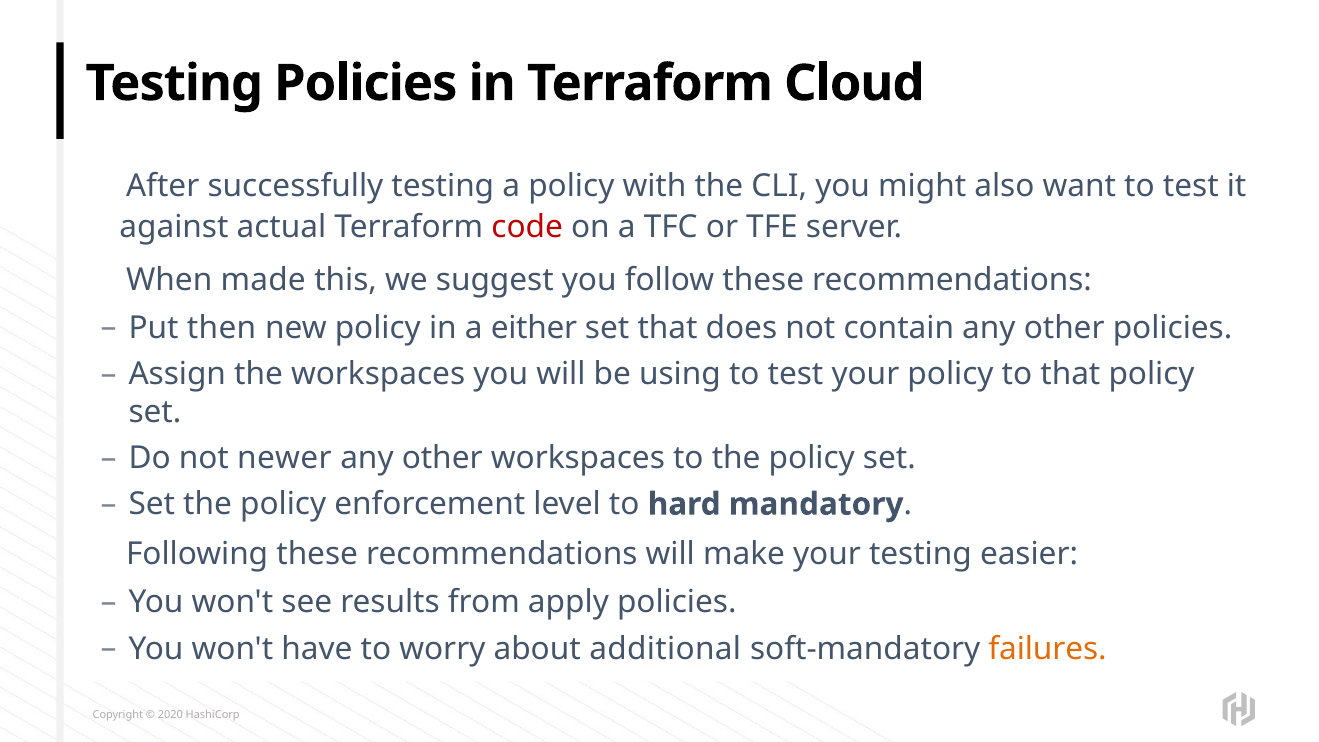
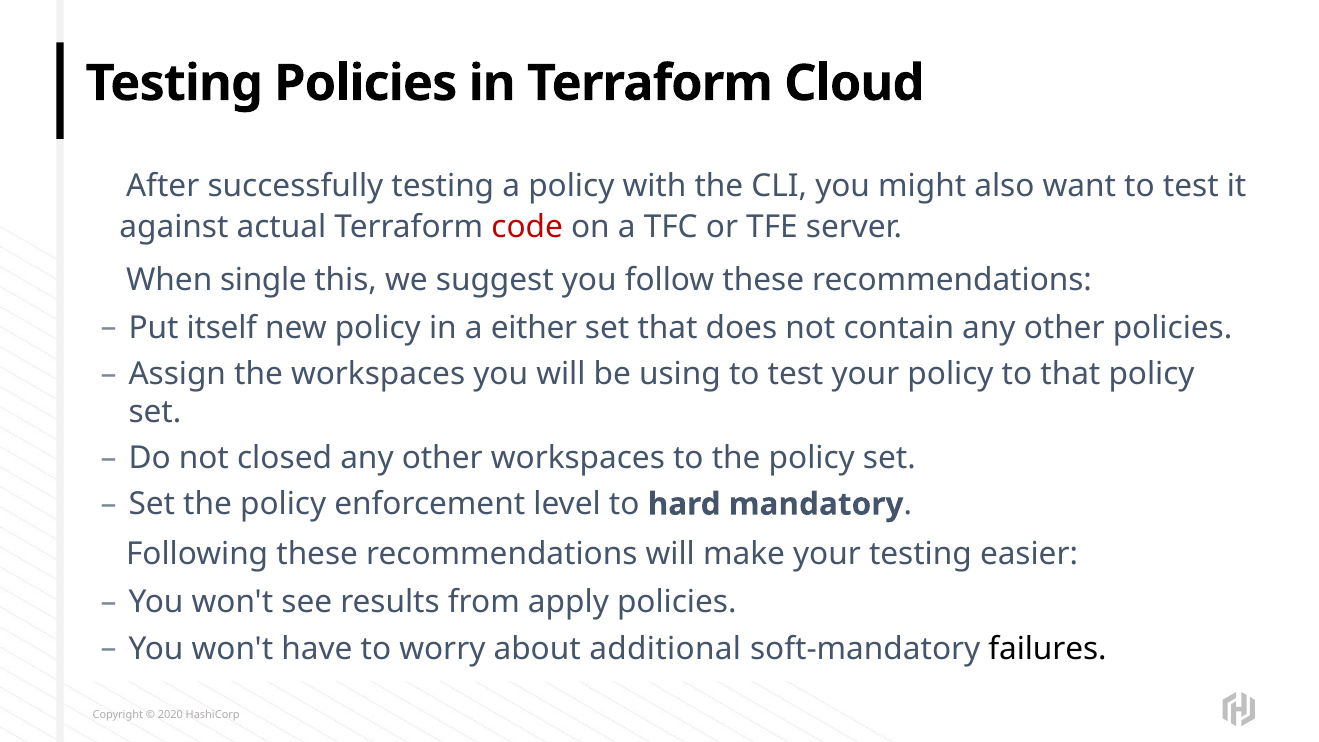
made: made -> single
then: then -> itself
newer: newer -> closed
failures colour: orange -> black
